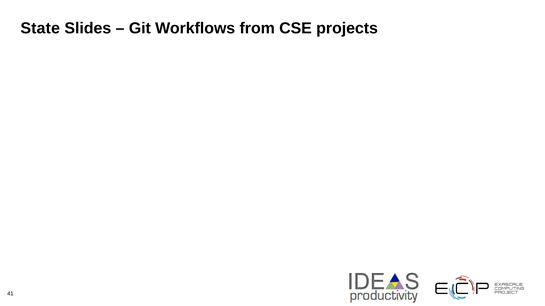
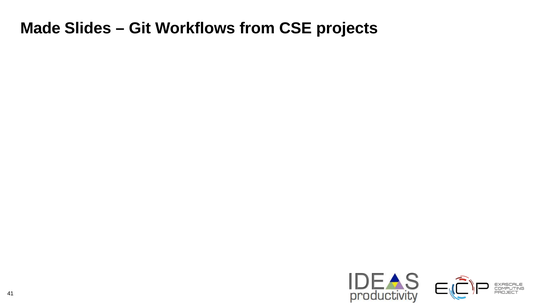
State: State -> Made
